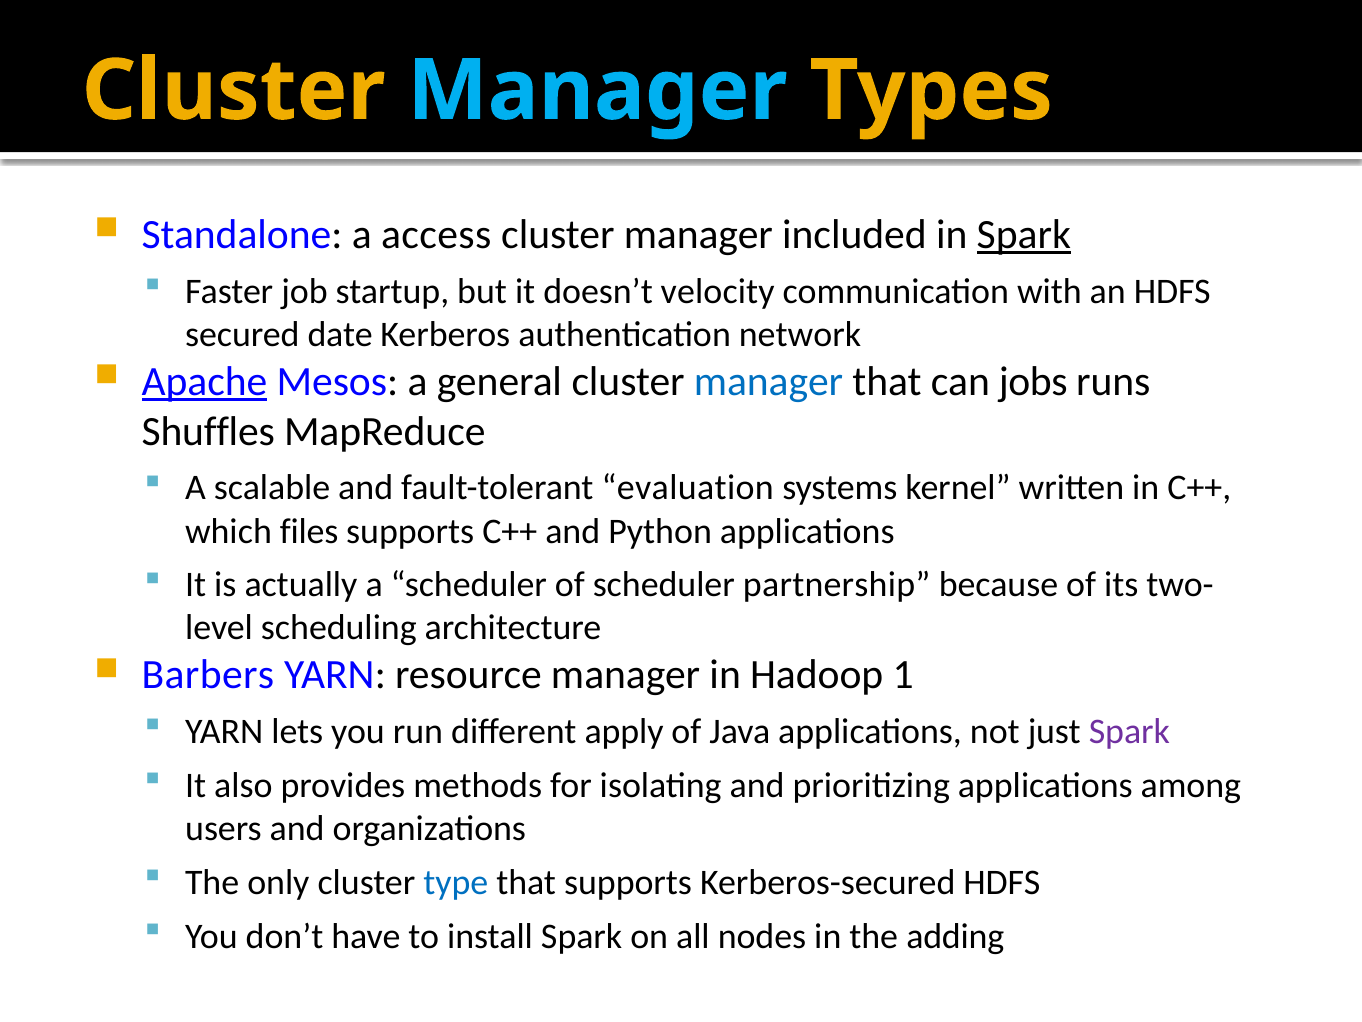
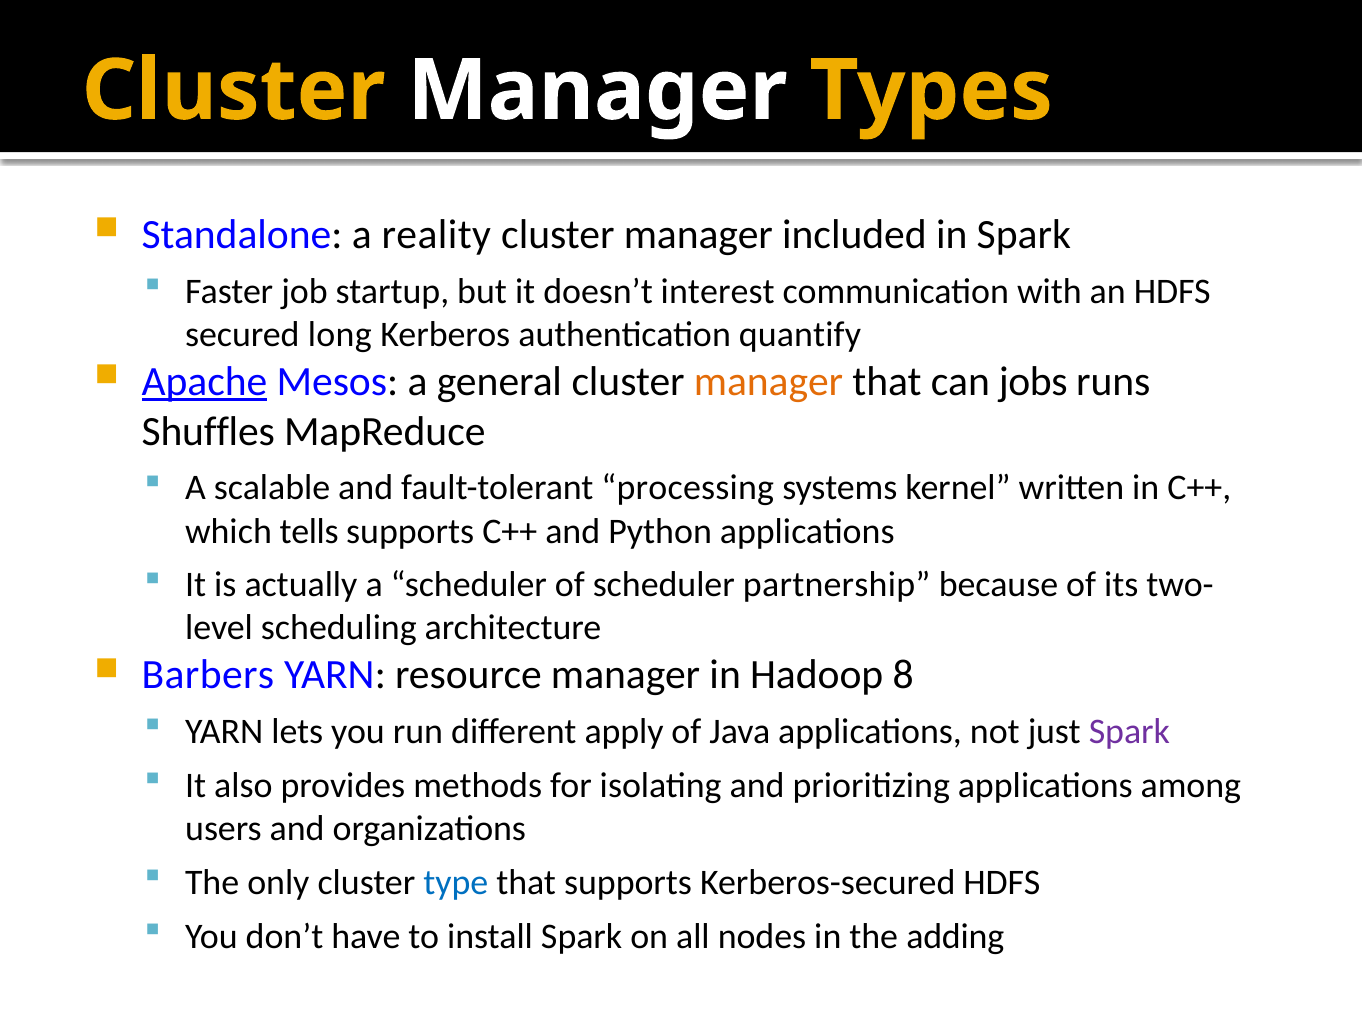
Manager at (597, 91) colour: light blue -> white
access: access -> reality
Spark at (1024, 234) underline: present -> none
velocity: velocity -> interest
date: date -> long
network: network -> quantify
manager at (769, 381) colour: blue -> orange
evaluation: evaluation -> processing
files: files -> tells
1: 1 -> 8
